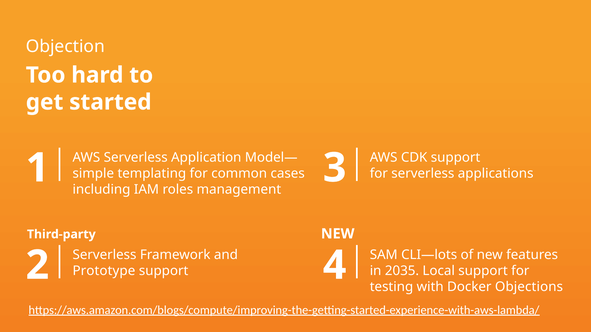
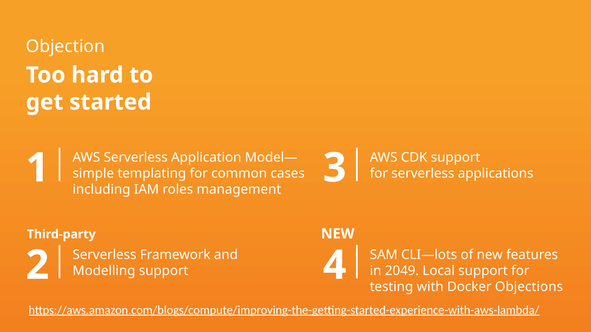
Prototype: Prototype -> Modelling
2035: 2035 -> 2049
